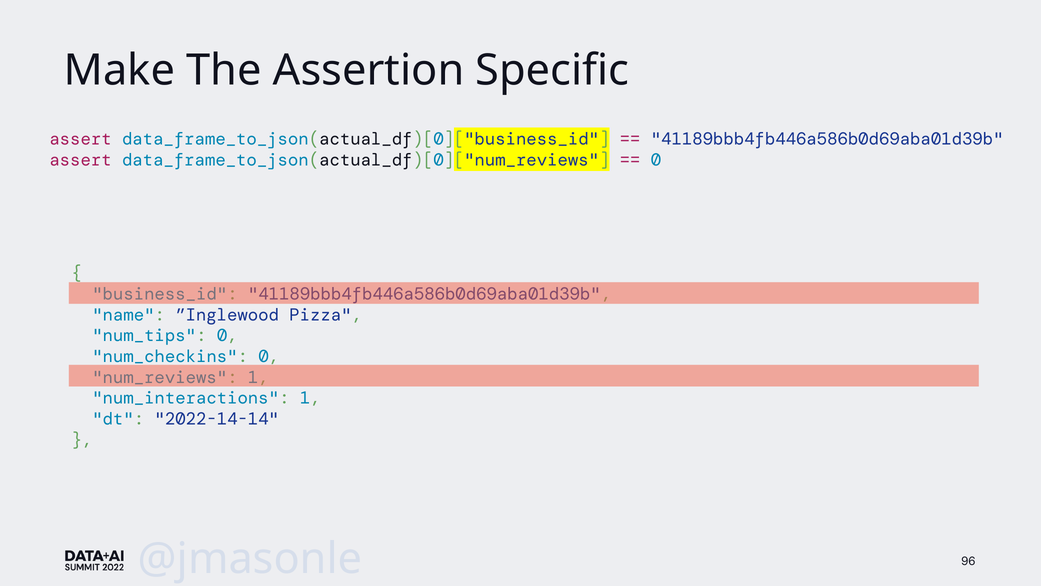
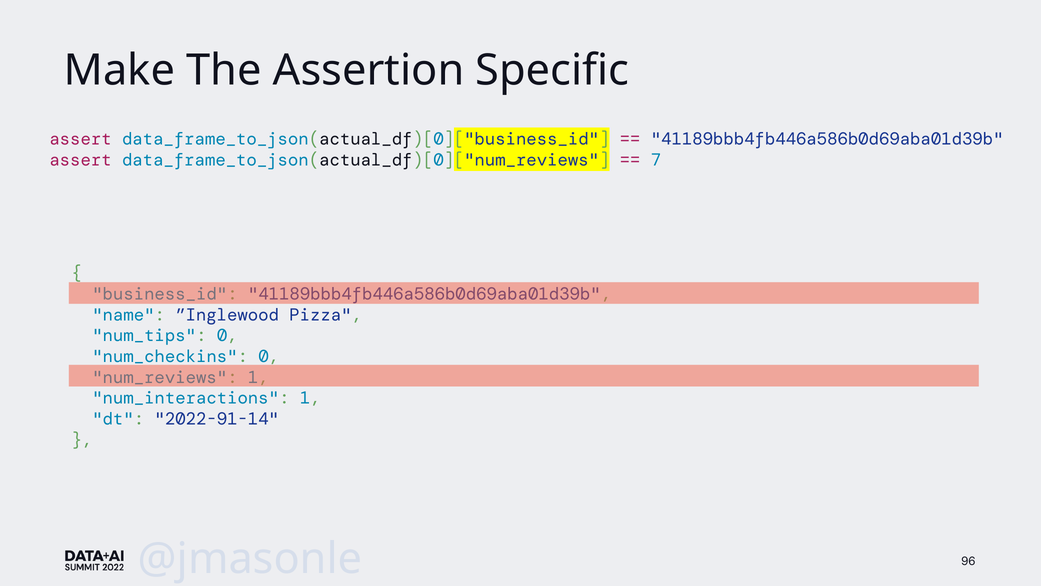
0 at (656, 160): 0 -> 7
2022-14-14: 2022-14-14 -> 2022-91-14
